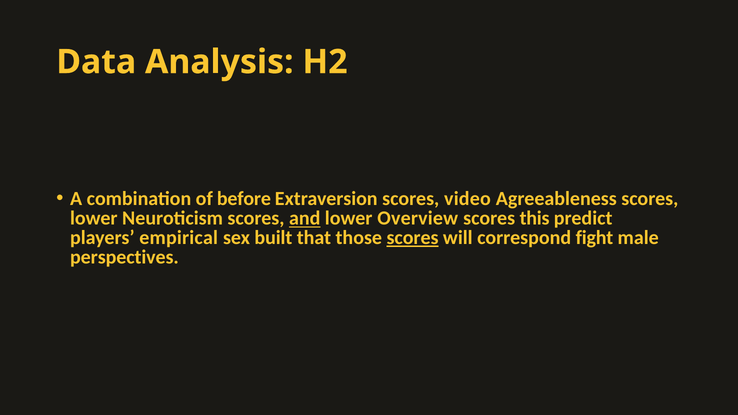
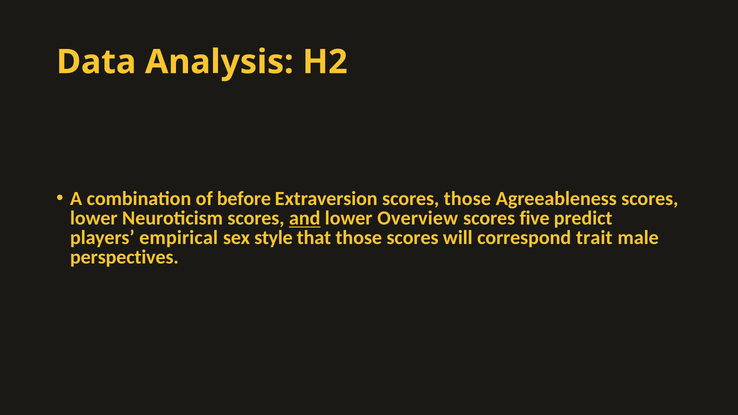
scores video: video -> those
this: this -> five
built: built -> style
scores at (413, 238) underline: present -> none
fight: fight -> trait
